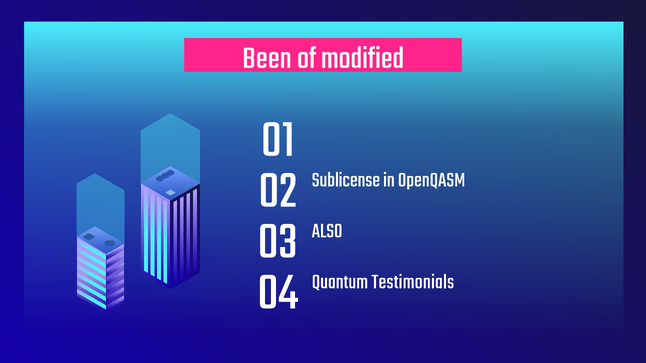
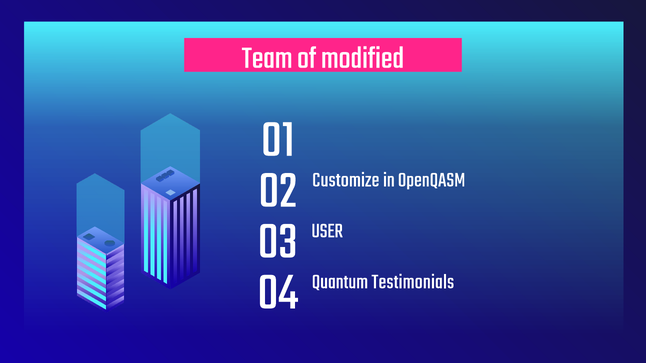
Been: Been -> Team
Sublicense: Sublicense -> Customize
ALSO: ALSO -> USER
